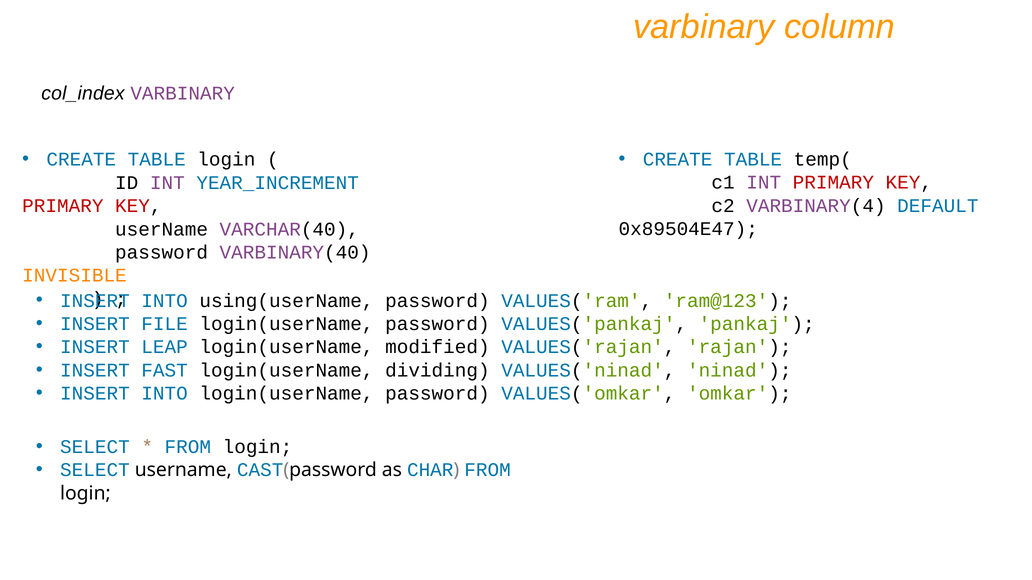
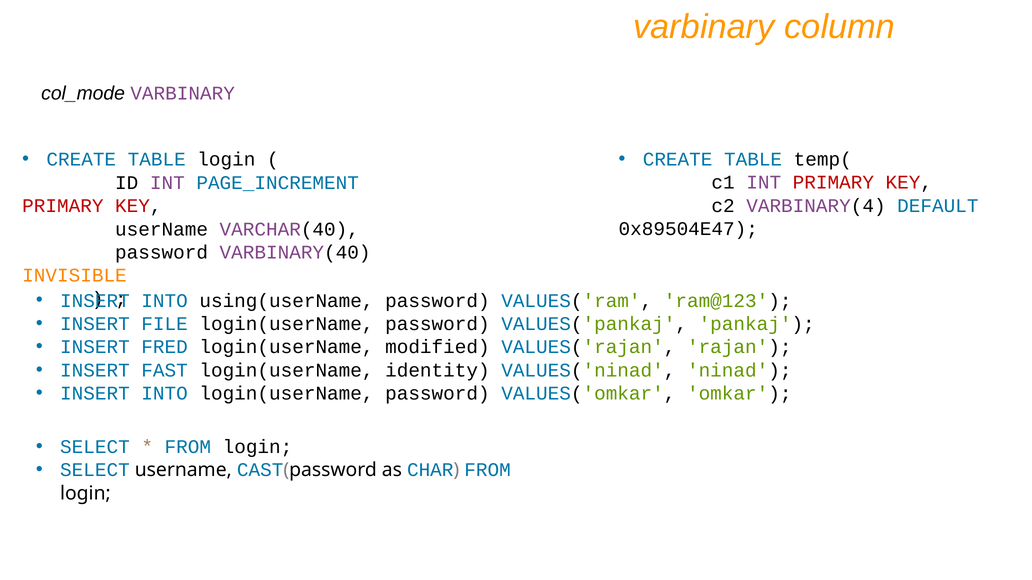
col_index: col_index -> col_mode
YEAR_INCREMENT: YEAR_INCREMENT -> PAGE_INCREMENT
LEAP: LEAP -> FRED
dividing: dividing -> identity
